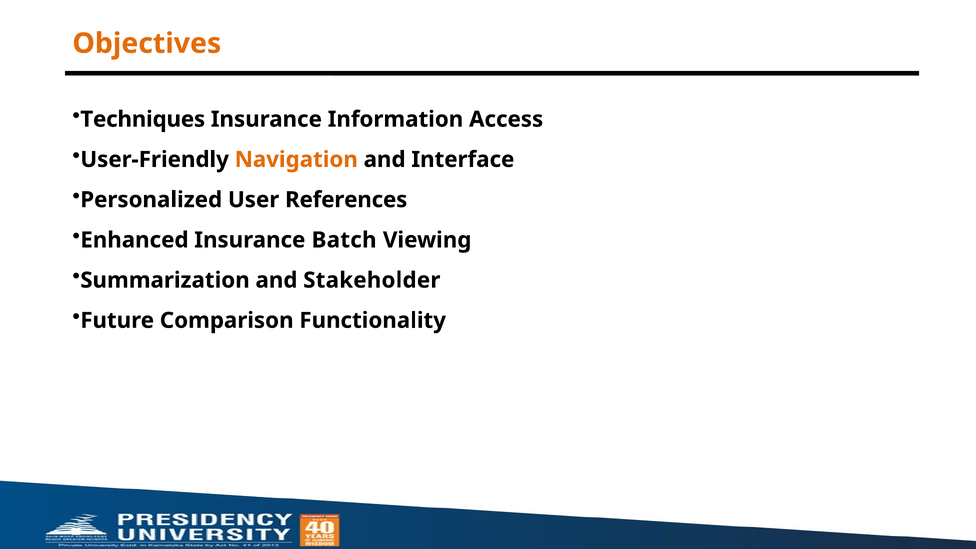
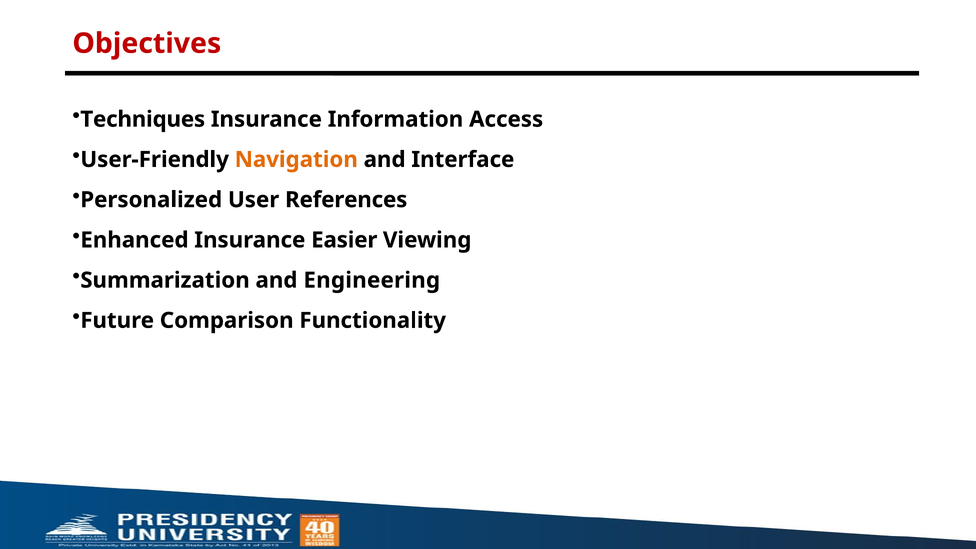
Objectives colour: orange -> red
Batch: Batch -> Easier
Stakeholder: Stakeholder -> Engineering
